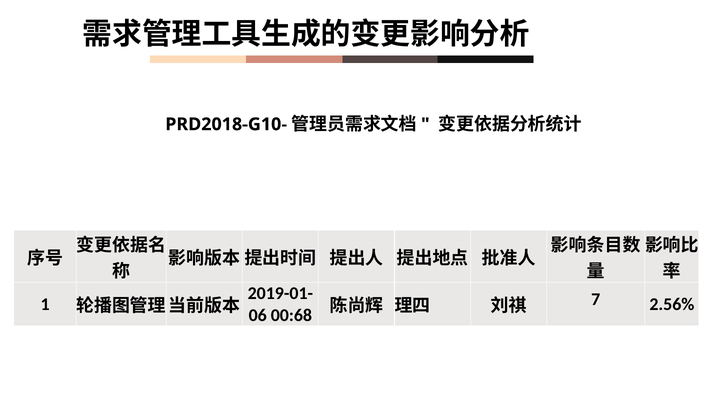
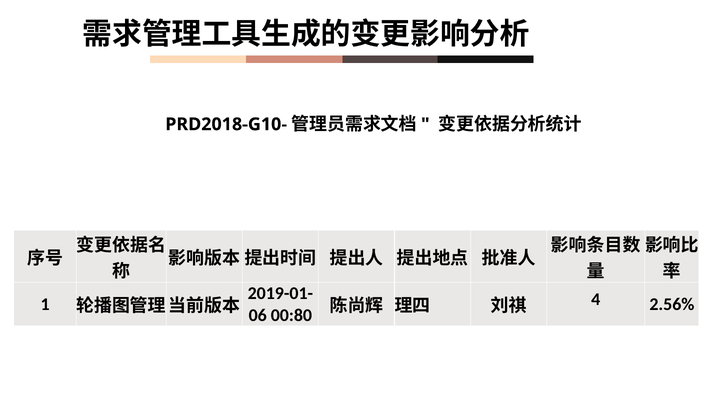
00:68: 00:68 -> 00:80
7: 7 -> 4
